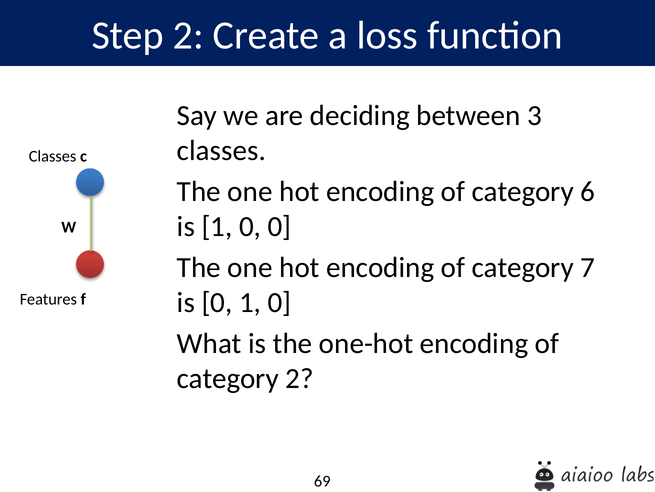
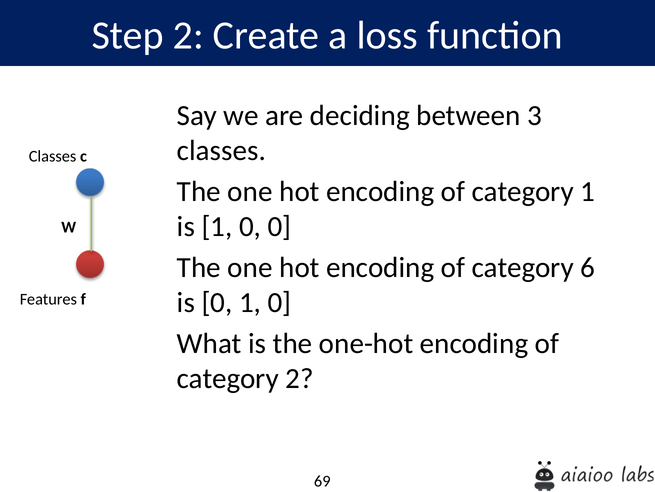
category 6: 6 -> 1
7: 7 -> 6
